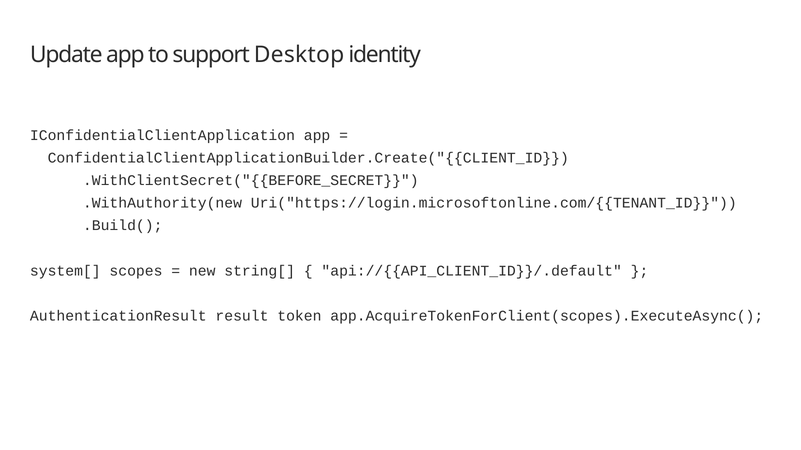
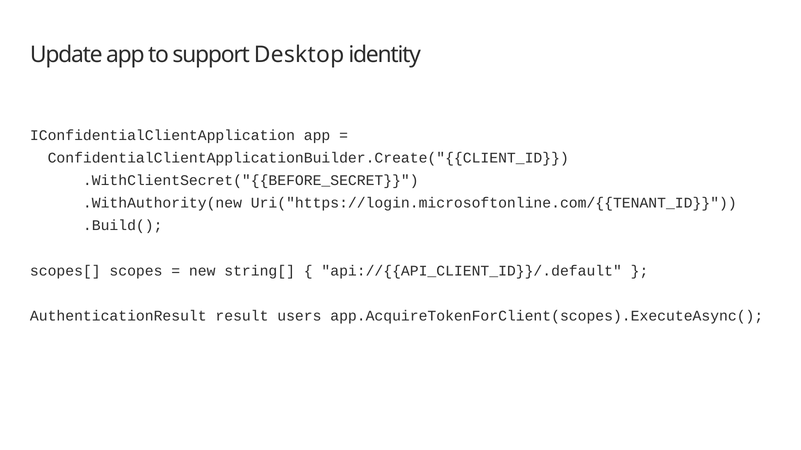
system[: system[ -> scopes[
token: token -> users
